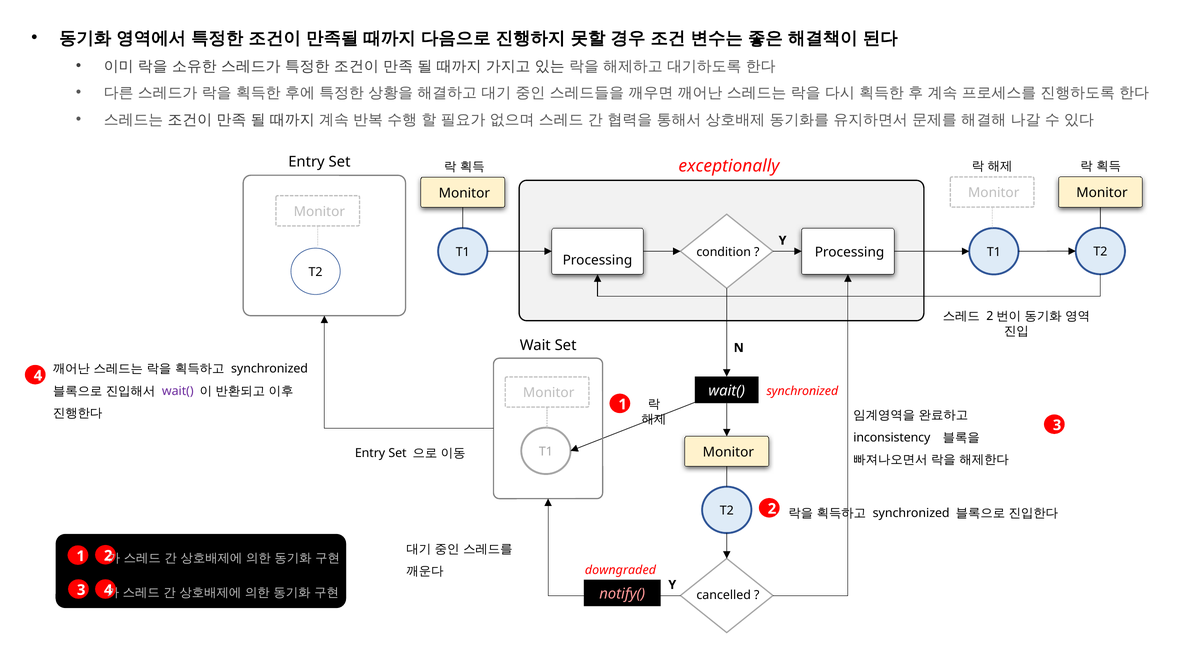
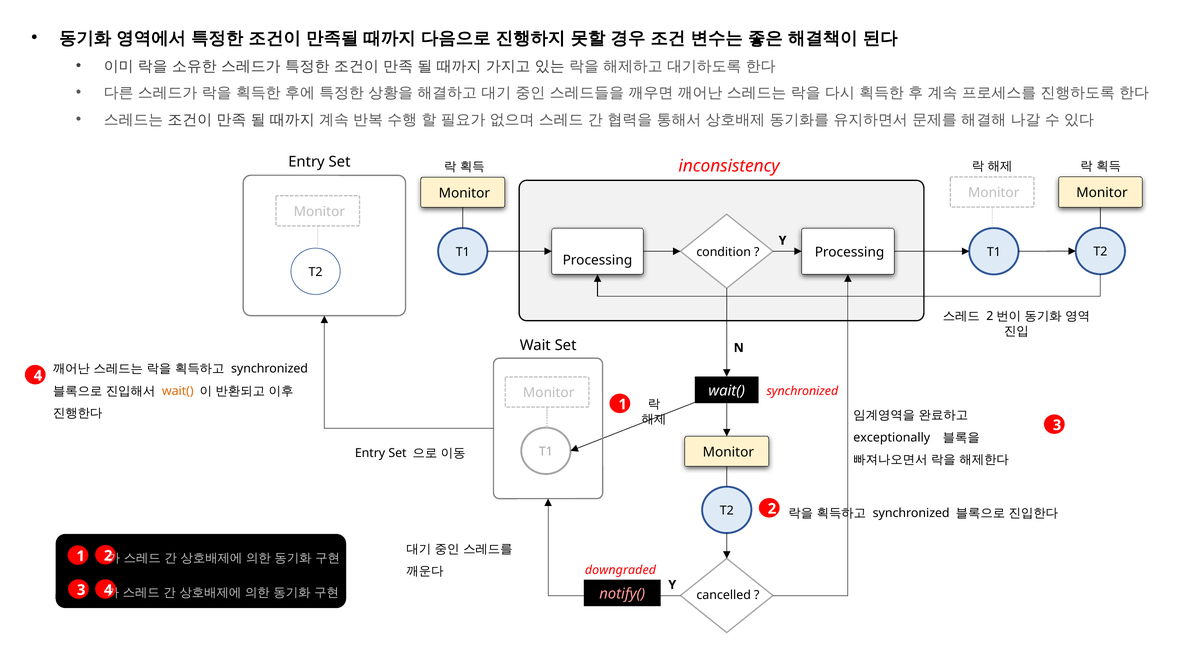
exceptionally: exceptionally -> inconsistency
wait( at (178, 391) colour: purple -> orange
inconsistency: inconsistency -> exceptionally
